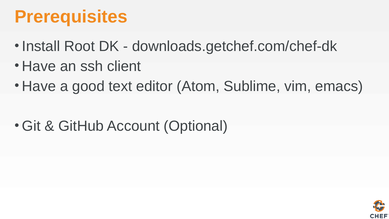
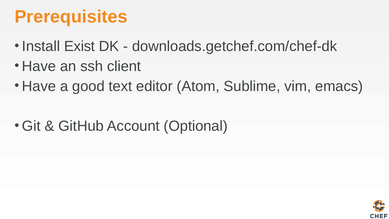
Root: Root -> Exist
